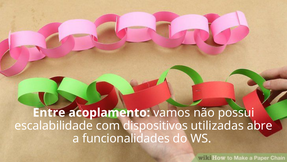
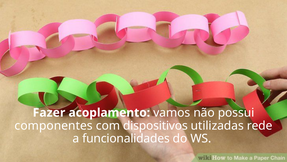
Entre: Entre -> Fazer
escalabilidade: escalabilidade -> componentes
abre: abre -> rede
